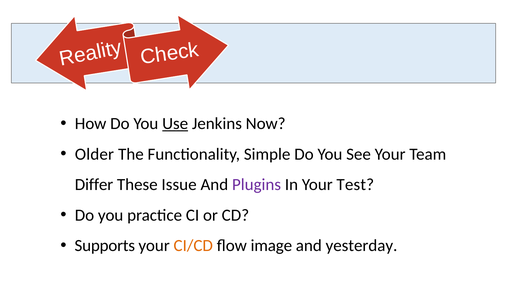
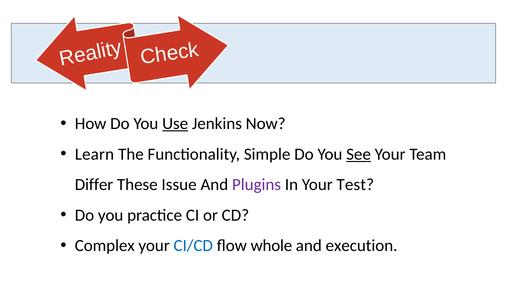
Older: Older -> Learn
See underline: none -> present
Supports: Supports -> Complex
CI/CD colour: orange -> blue
image: image -> whole
yesterday: yesterday -> execution
